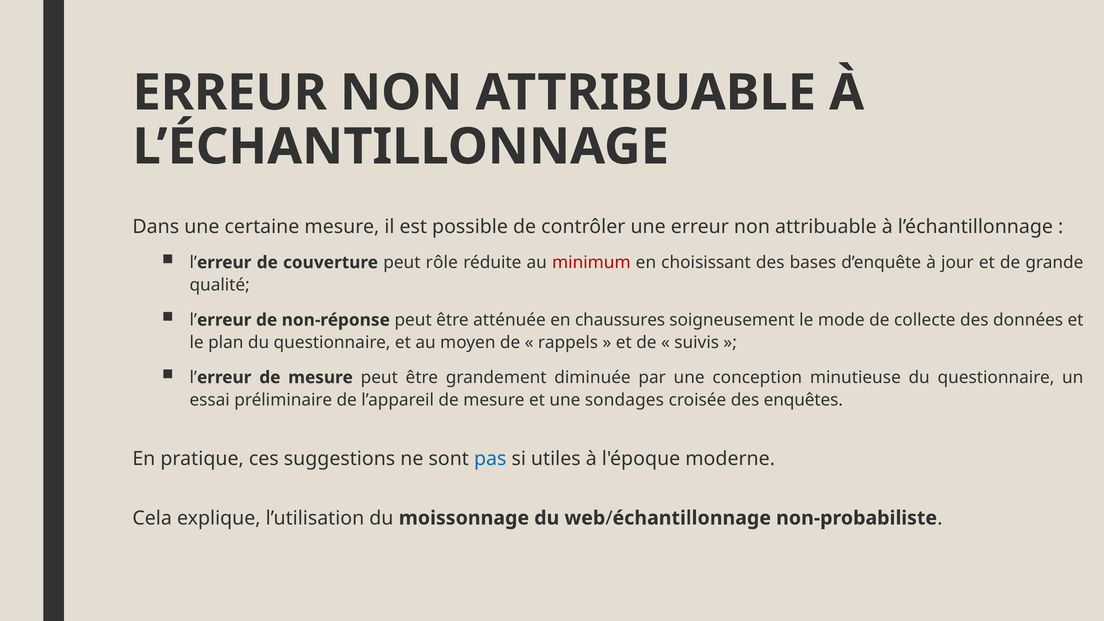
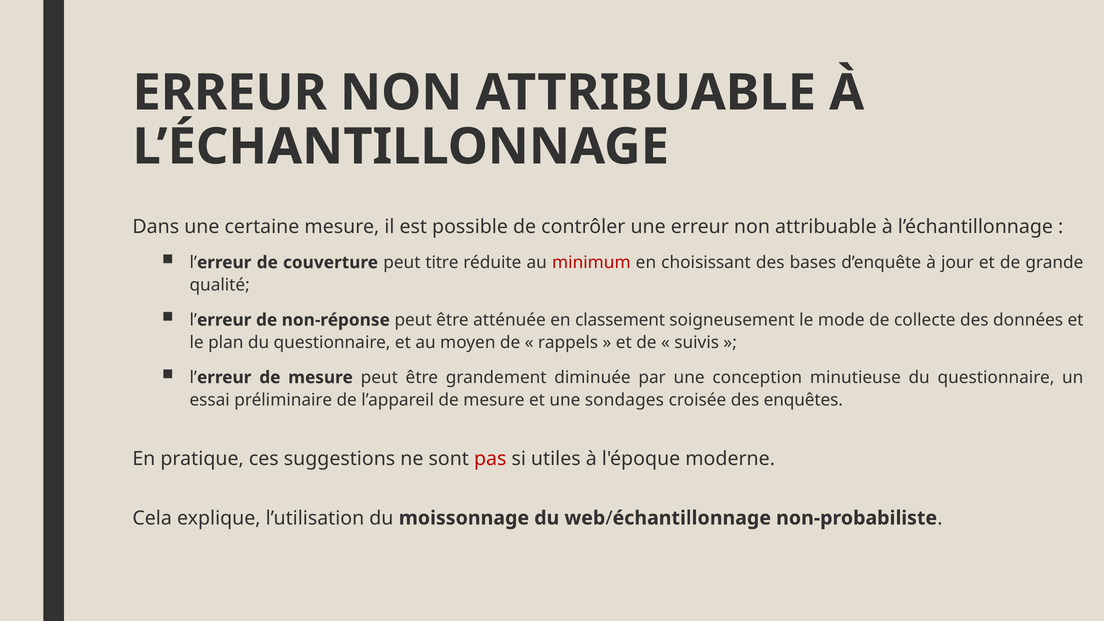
rôle: rôle -> titre
chaussures: chaussures -> classement
pas colour: blue -> red
